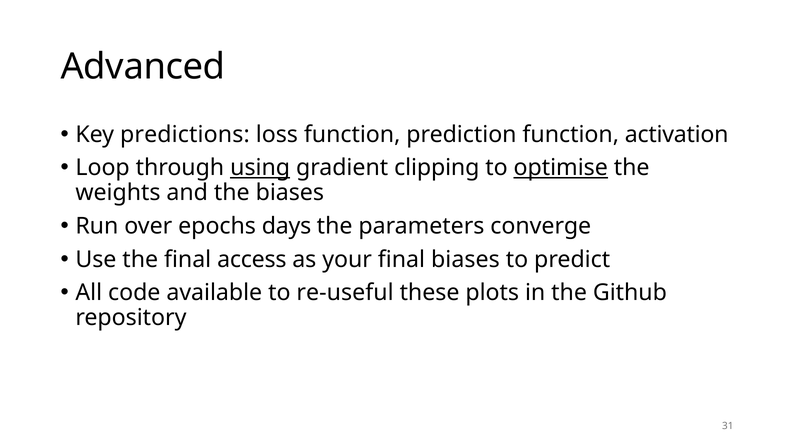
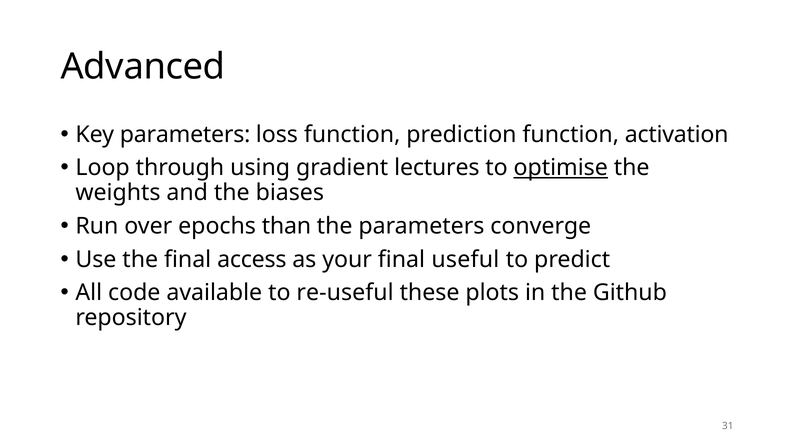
Key predictions: predictions -> parameters
using underline: present -> none
clipping: clipping -> lectures
days: days -> than
final biases: biases -> useful
